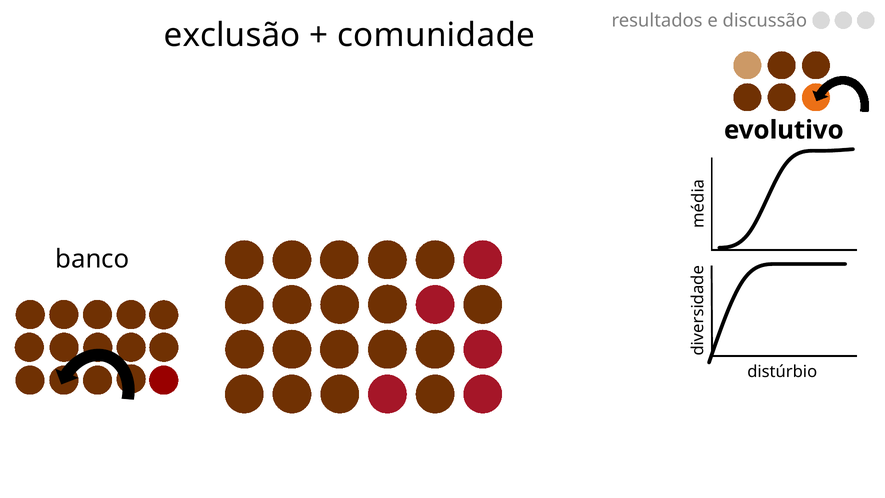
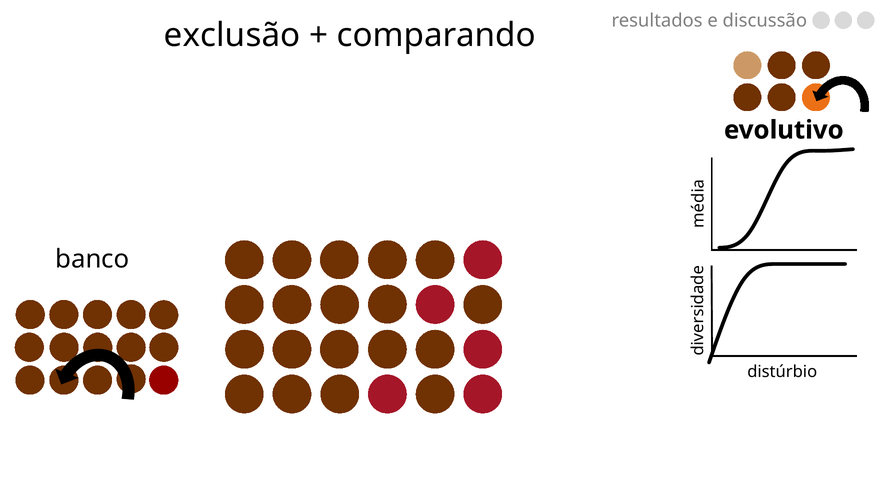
comunidade: comunidade -> comparando
